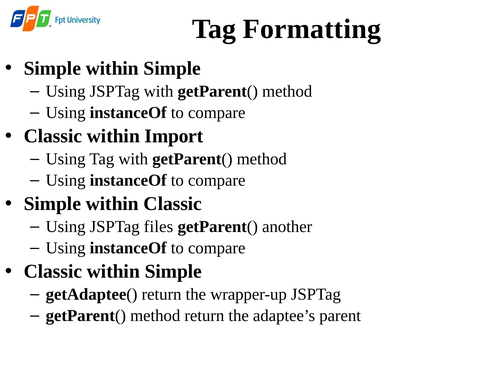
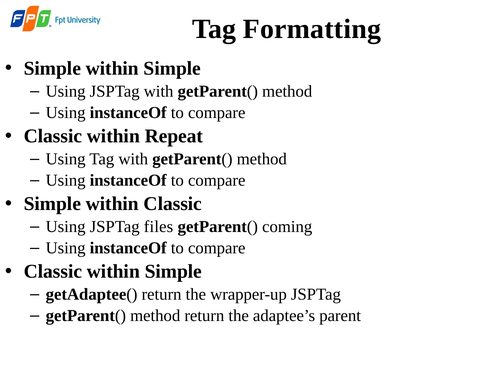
Import: Import -> Repeat
another: another -> coming
